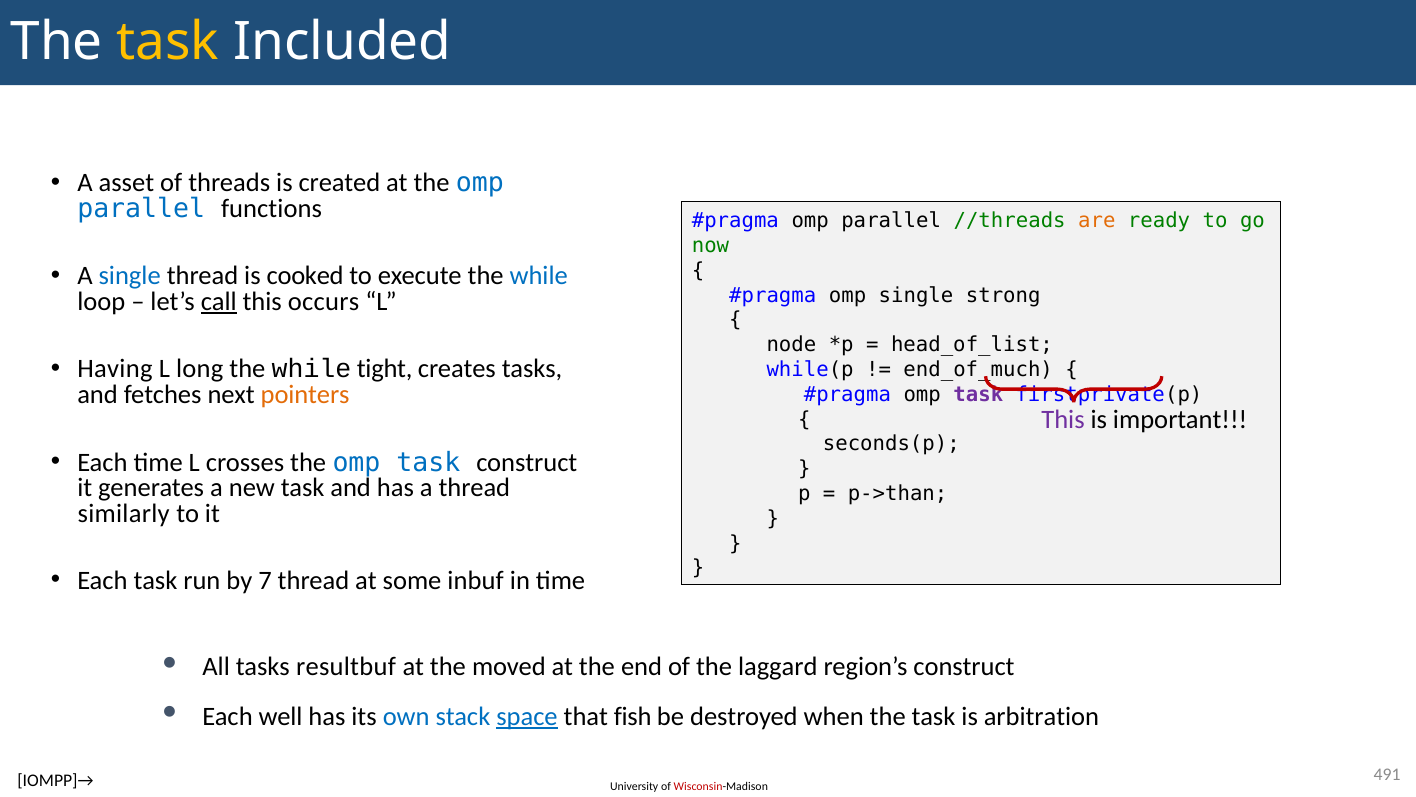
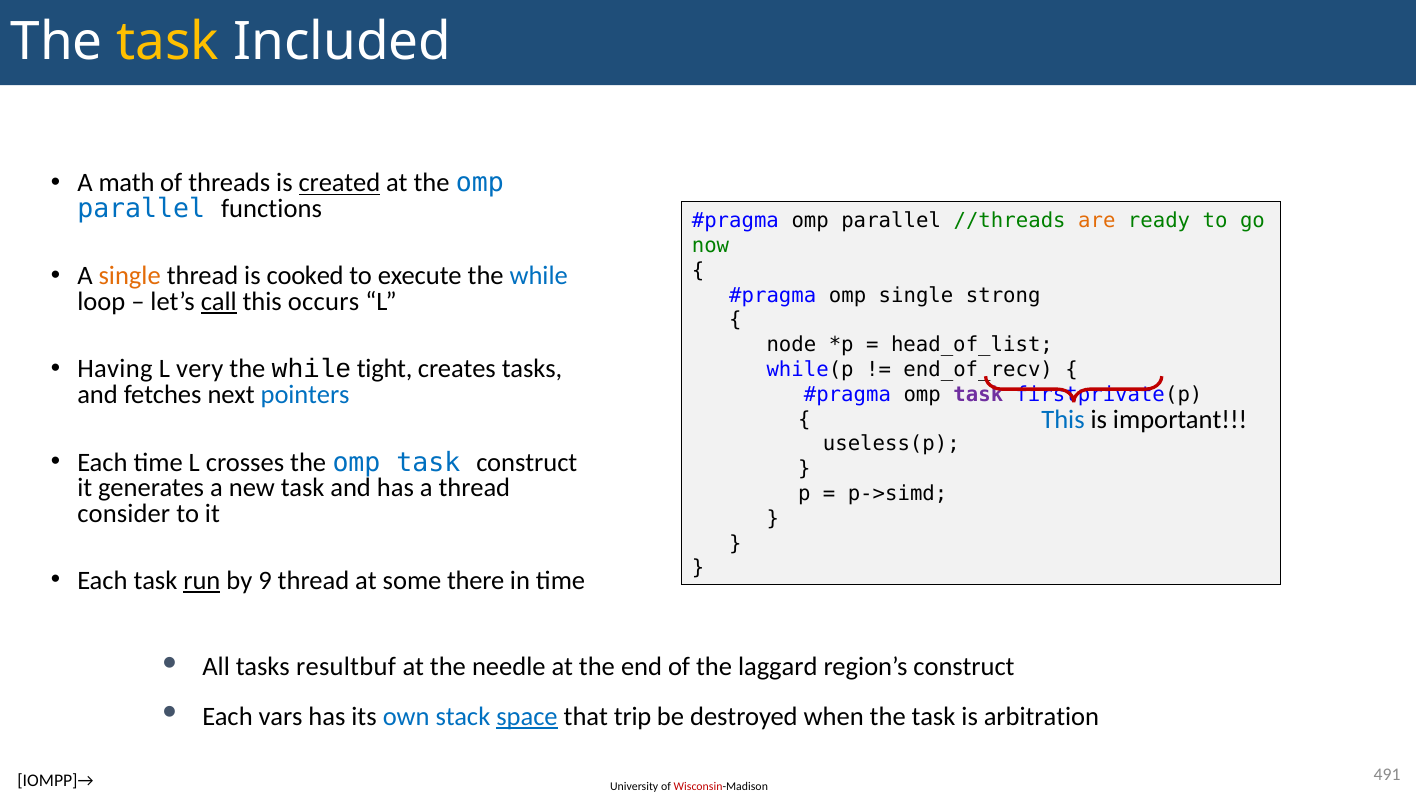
asset: asset -> math
created underline: none -> present
single at (130, 276) colour: blue -> orange
long: long -> very
end_of_much: end_of_much -> end_of_recv
pointers colour: orange -> blue
This at (1063, 419) colour: purple -> blue
seconds(p: seconds(p -> useless(p
p->than: p->than -> p->simd
similarly: similarly -> consider
run underline: none -> present
7: 7 -> 9
inbuf: inbuf -> there
moved: moved -> needle
well: well -> vars
fish: fish -> trip
